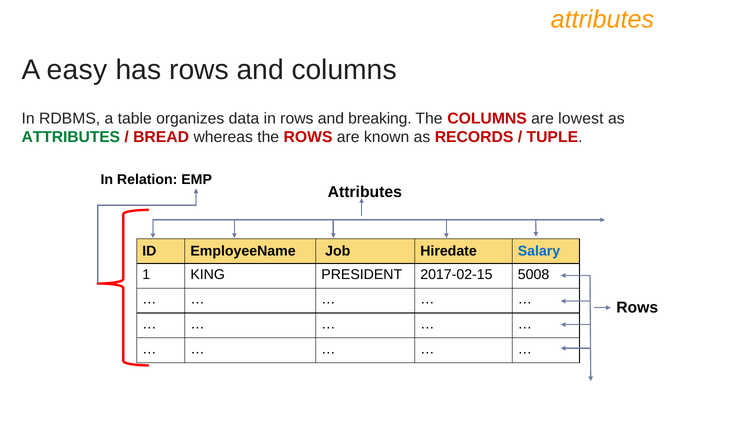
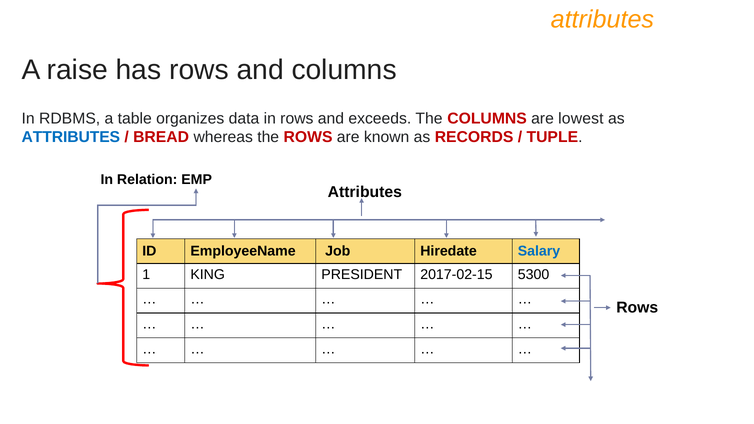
easy: easy -> raise
breaking: breaking -> exceeds
ATTRIBUTES at (71, 137) colour: green -> blue
5008: 5008 -> 5300
